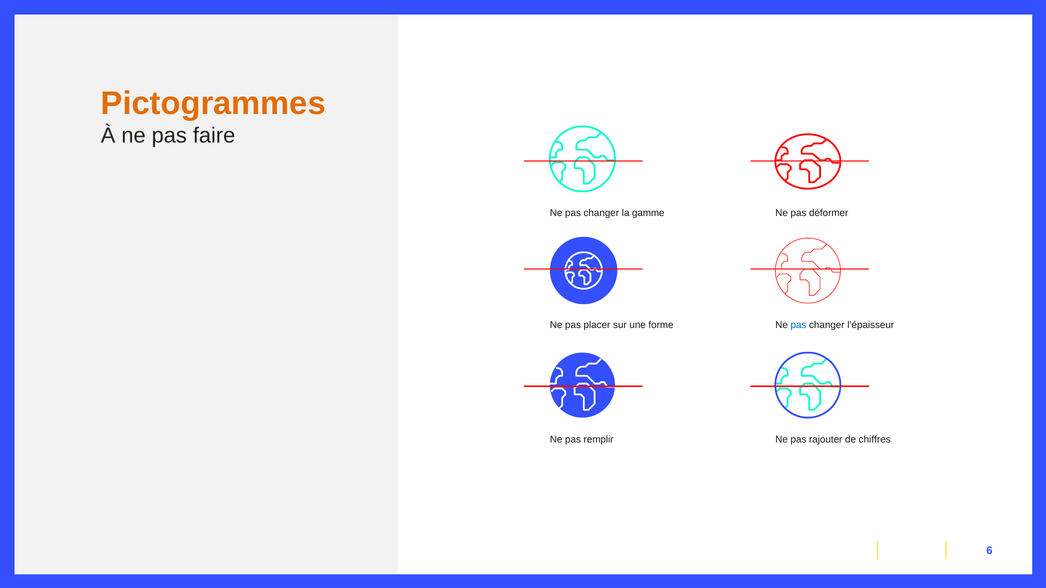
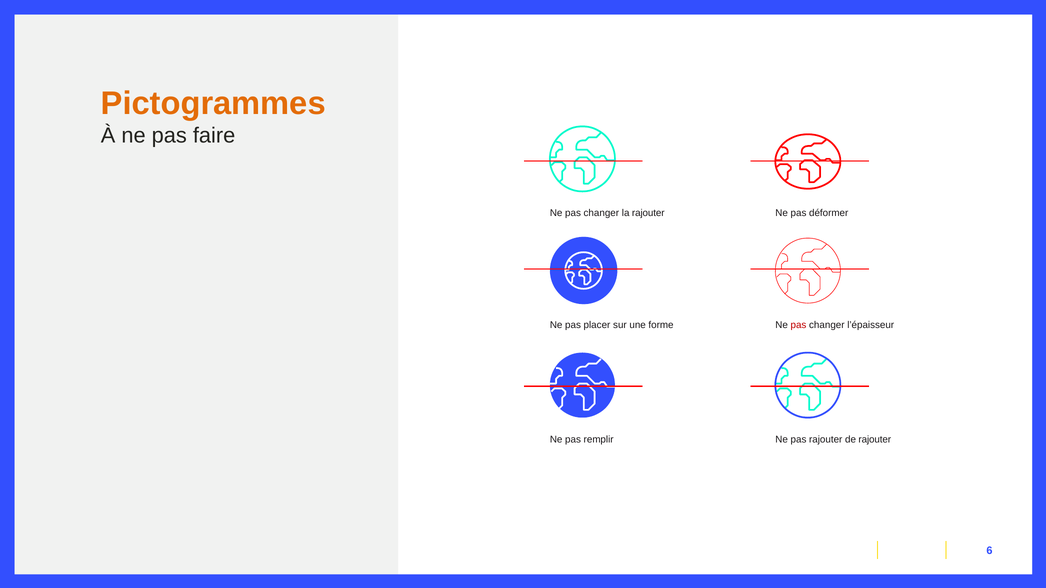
la gamme: gamme -> rajouter
pas at (798, 325) colour: blue -> red
de chiffres: chiffres -> rajouter
